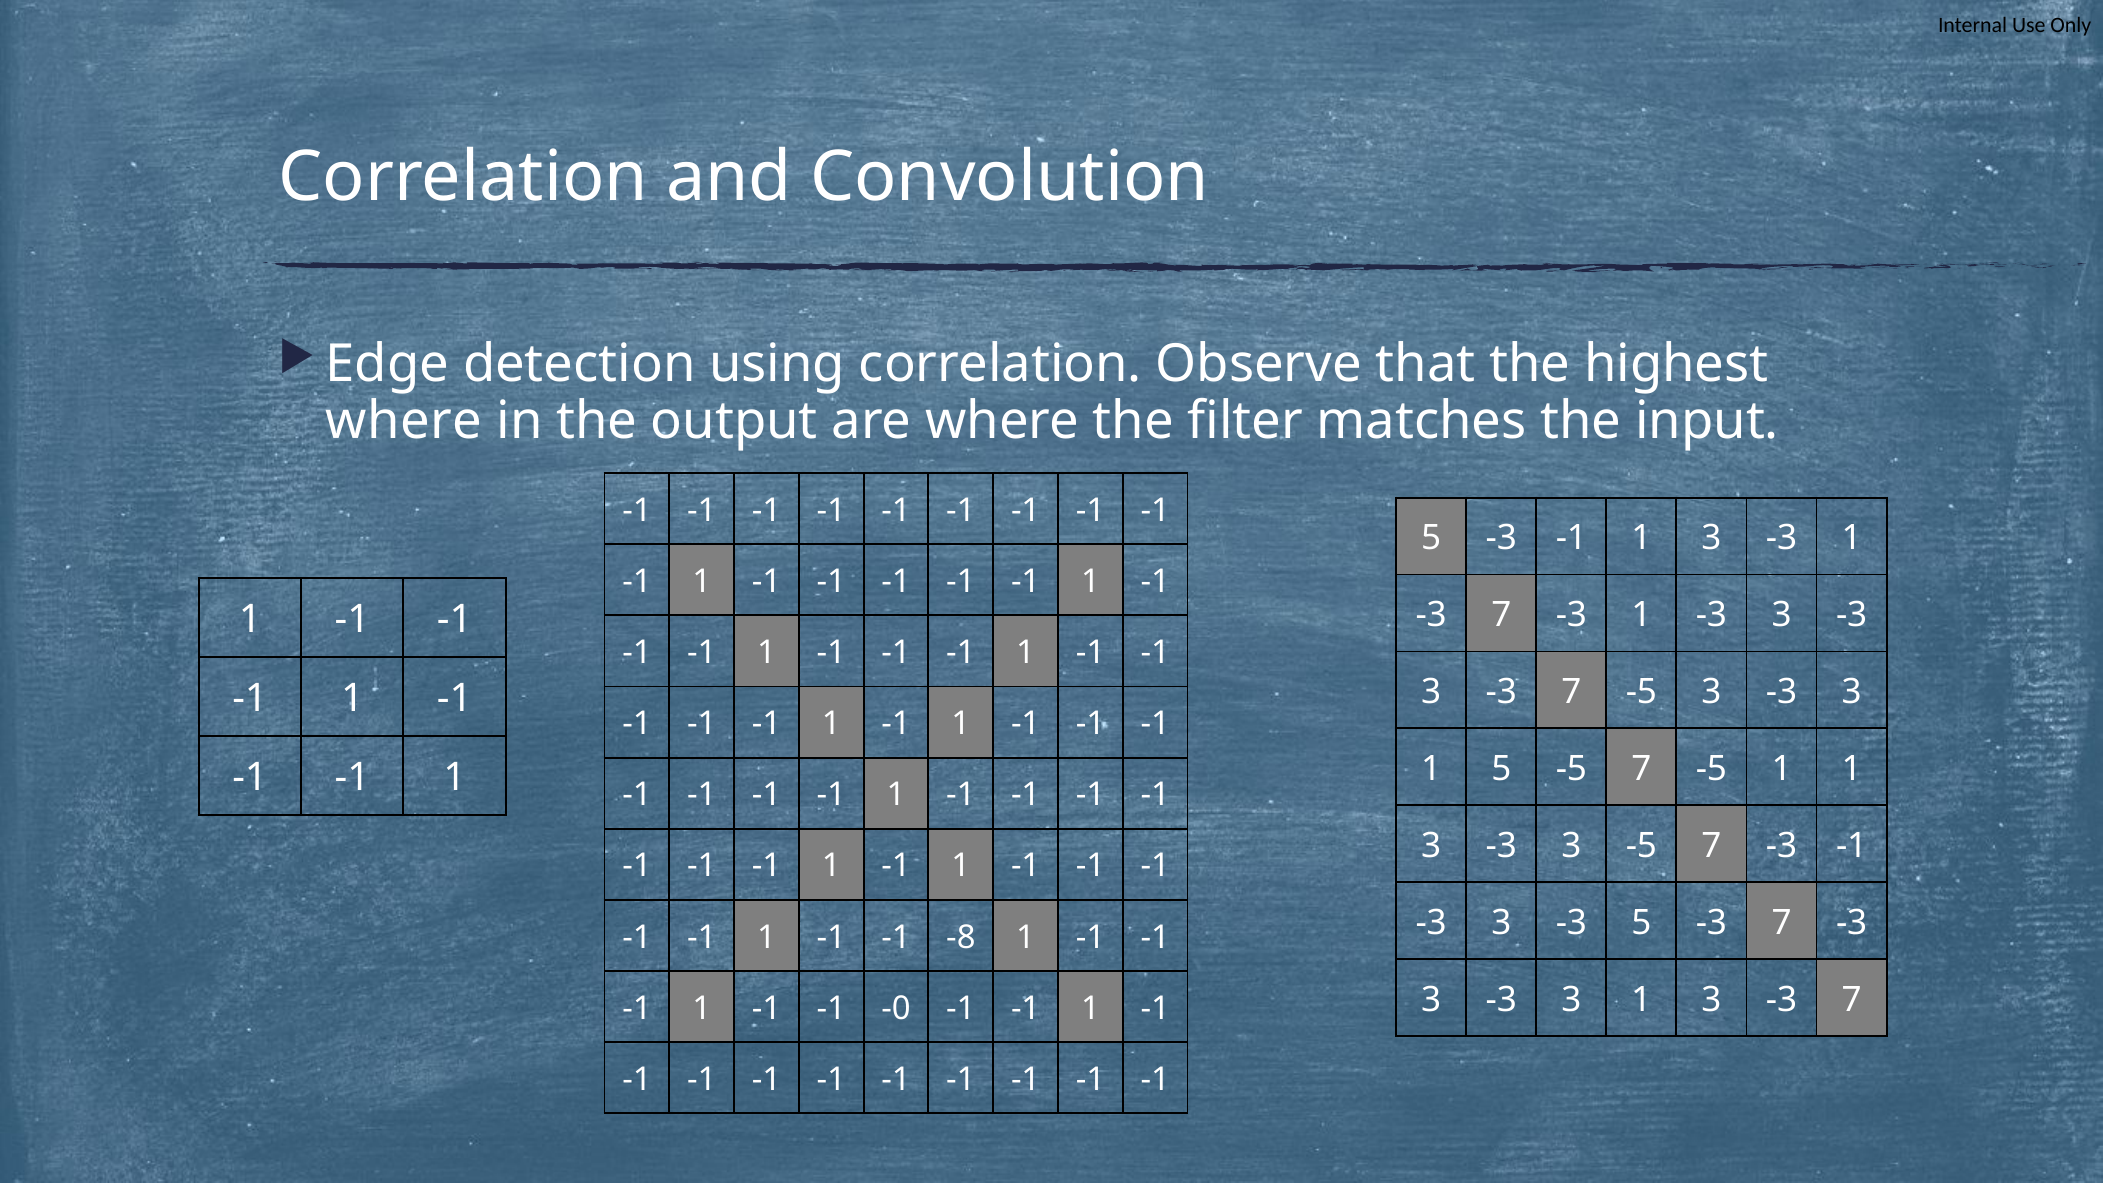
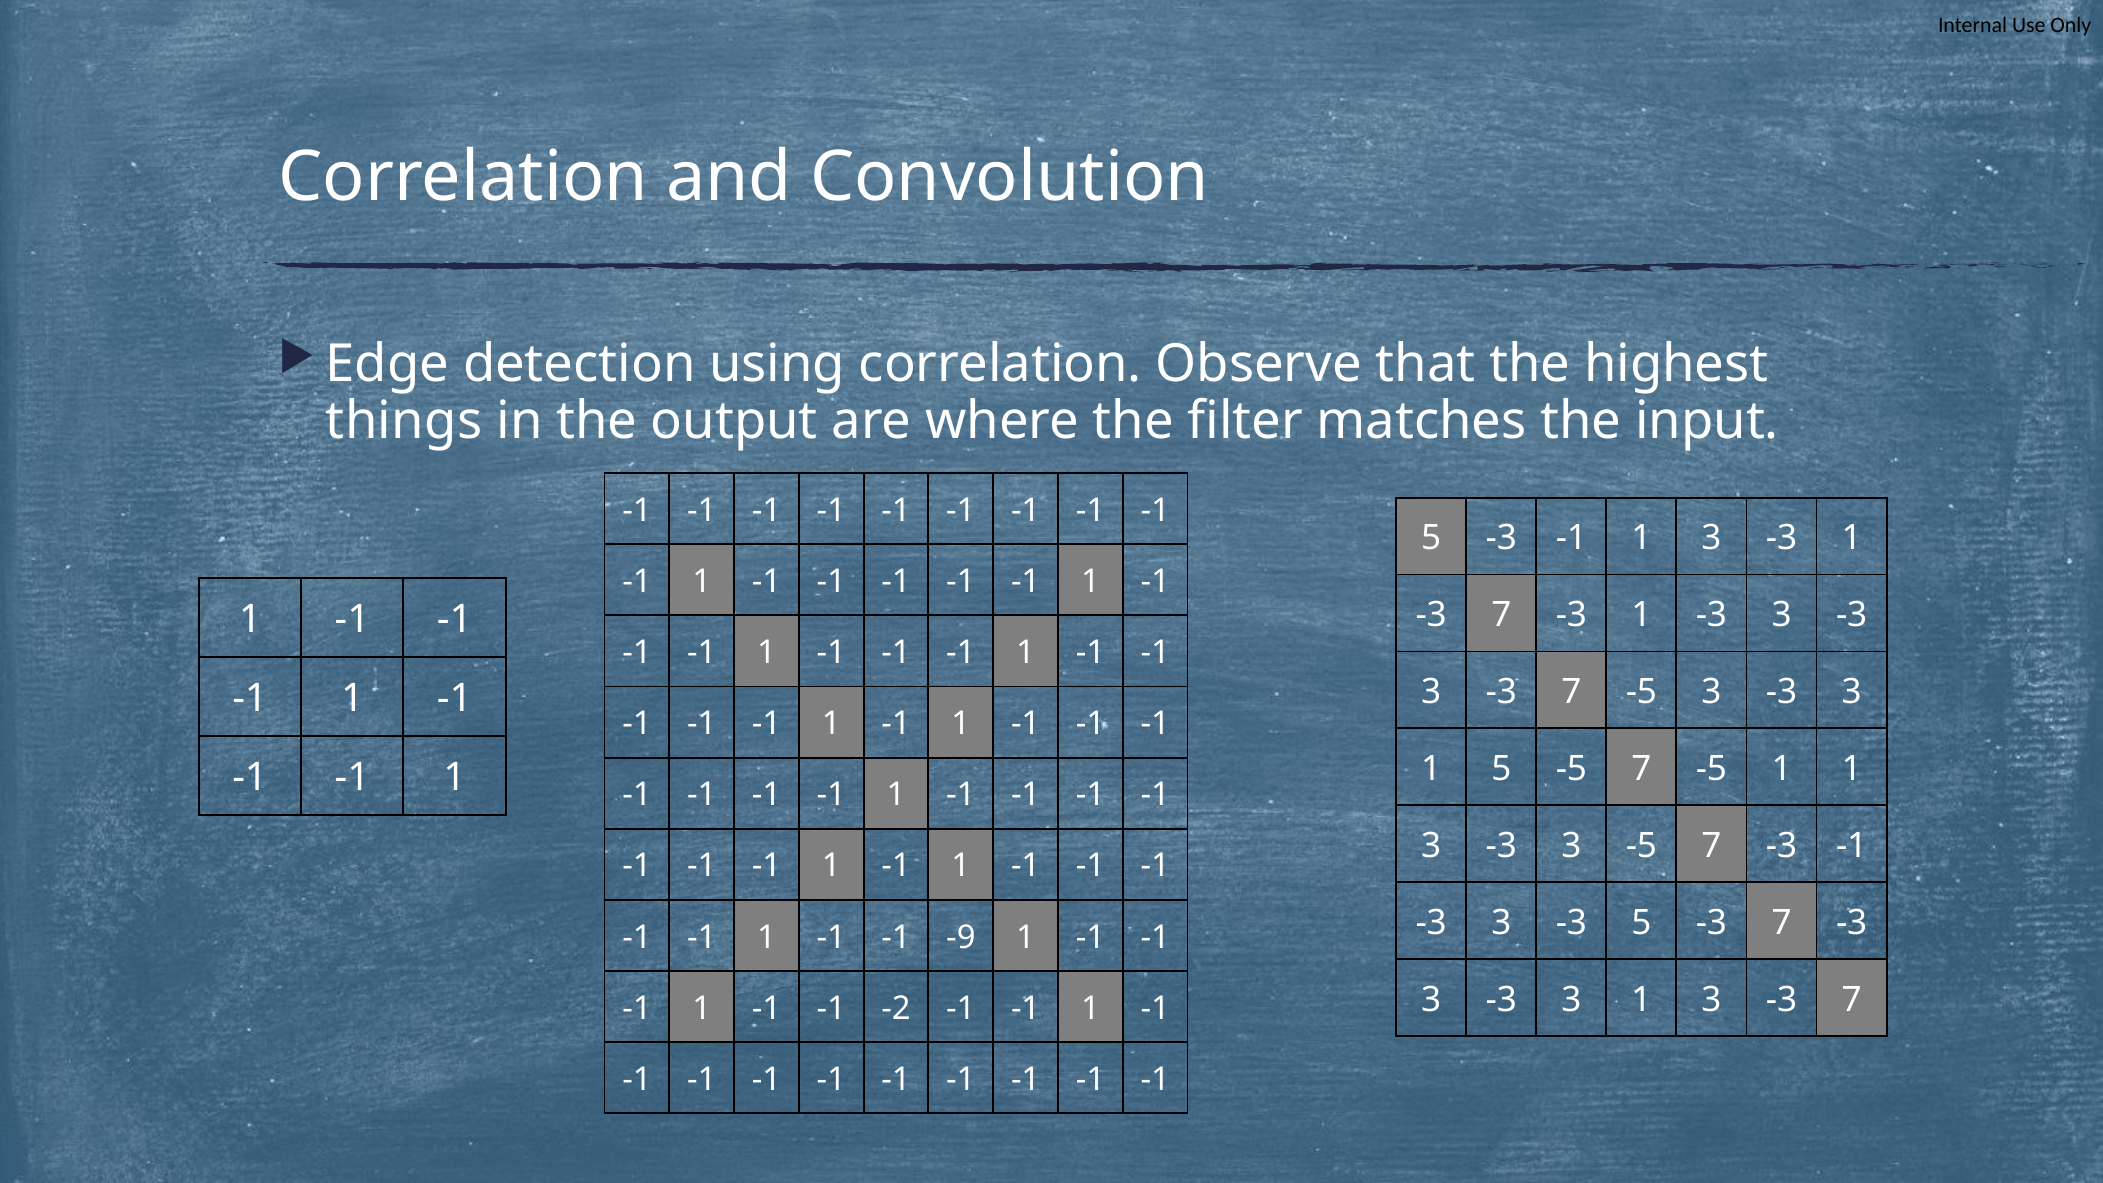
where at (404, 421): where -> things
-8: -8 -> -9
-0: -0 -> -2
